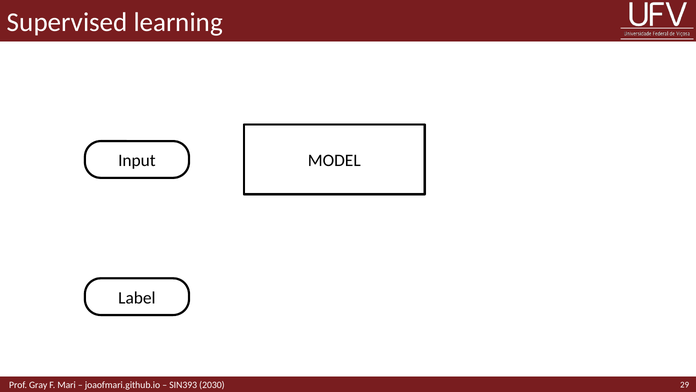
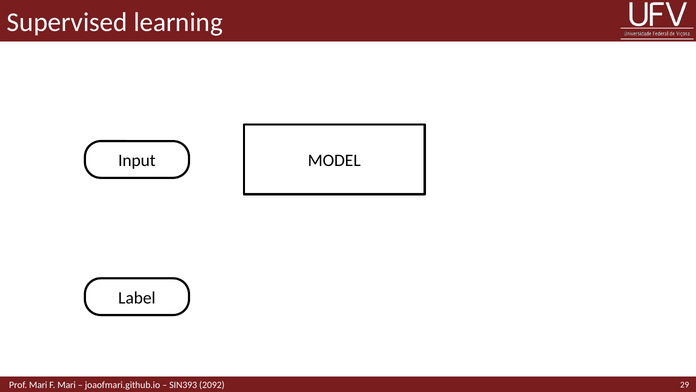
Prof Gray: Gray -> Mari
2030: 2030 -> 2092
